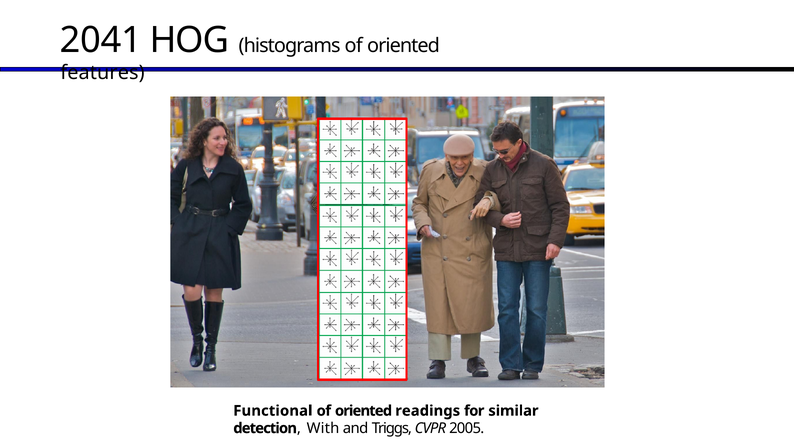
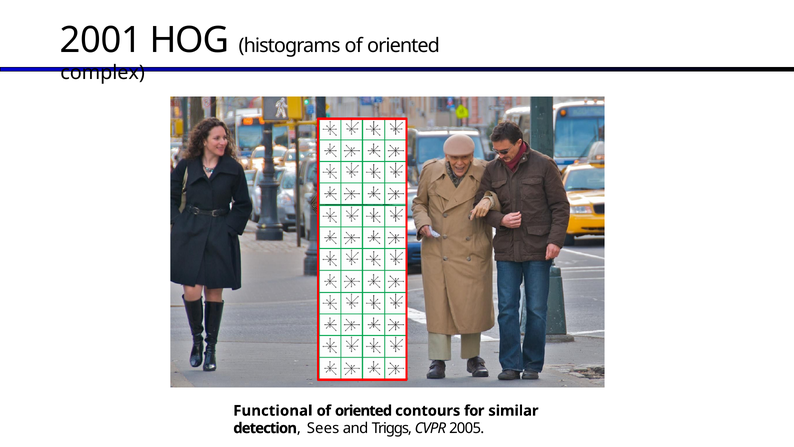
2041: 2041 -> 2001
features: features -> complex
readings: readings -> contours
With: With -> Sees
